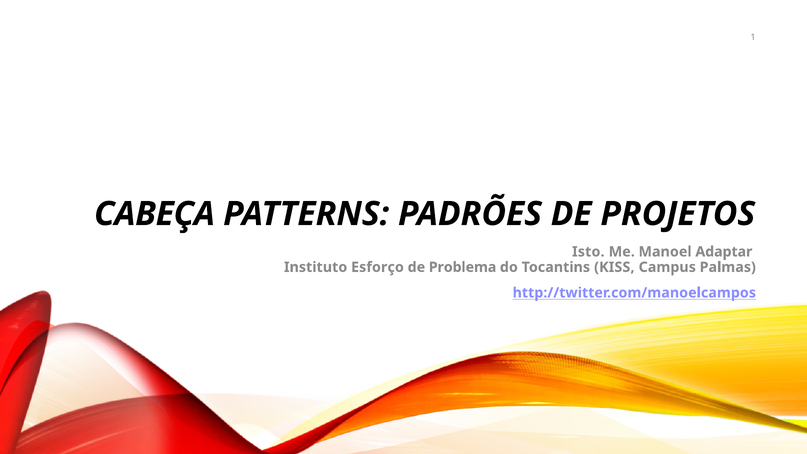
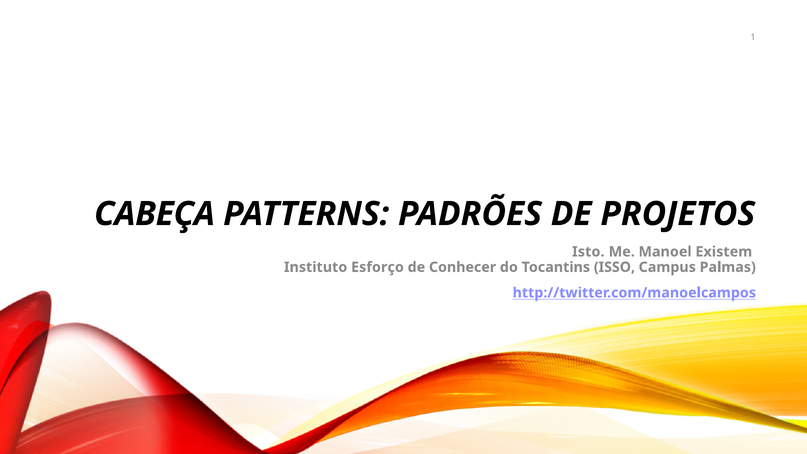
Adaptar: Adaptar -> Existem
Problema: Problema -> Conhecer
KISS: KISS -> ISSO
